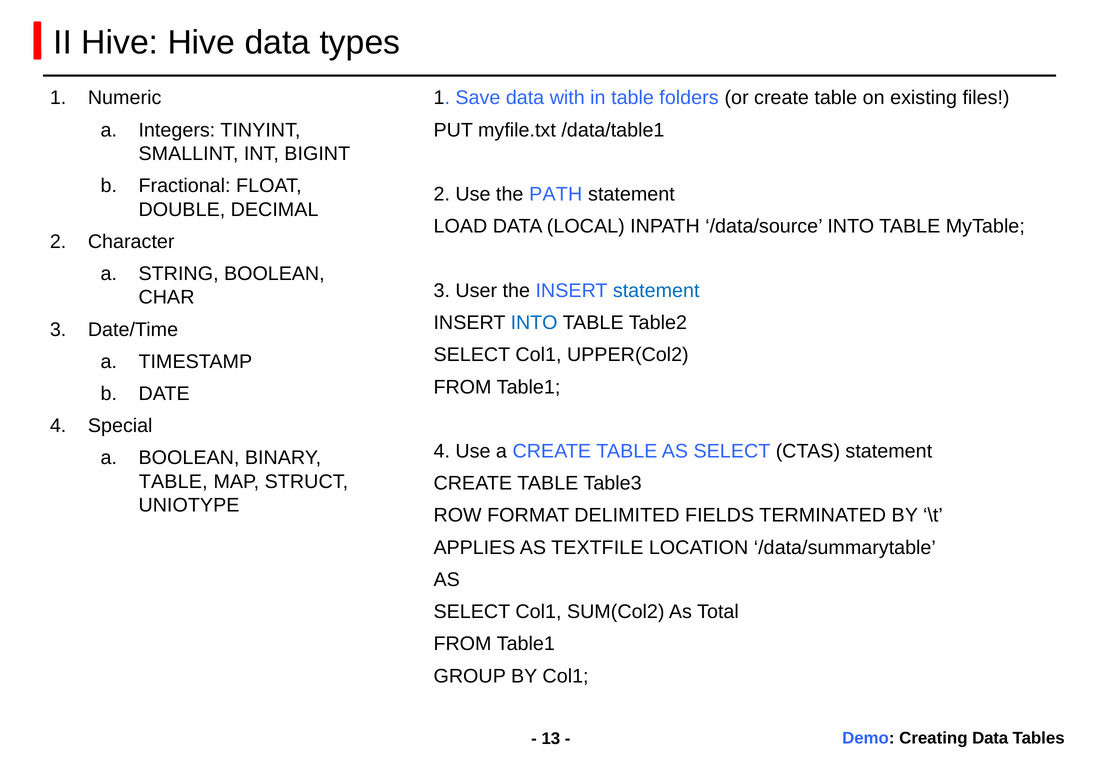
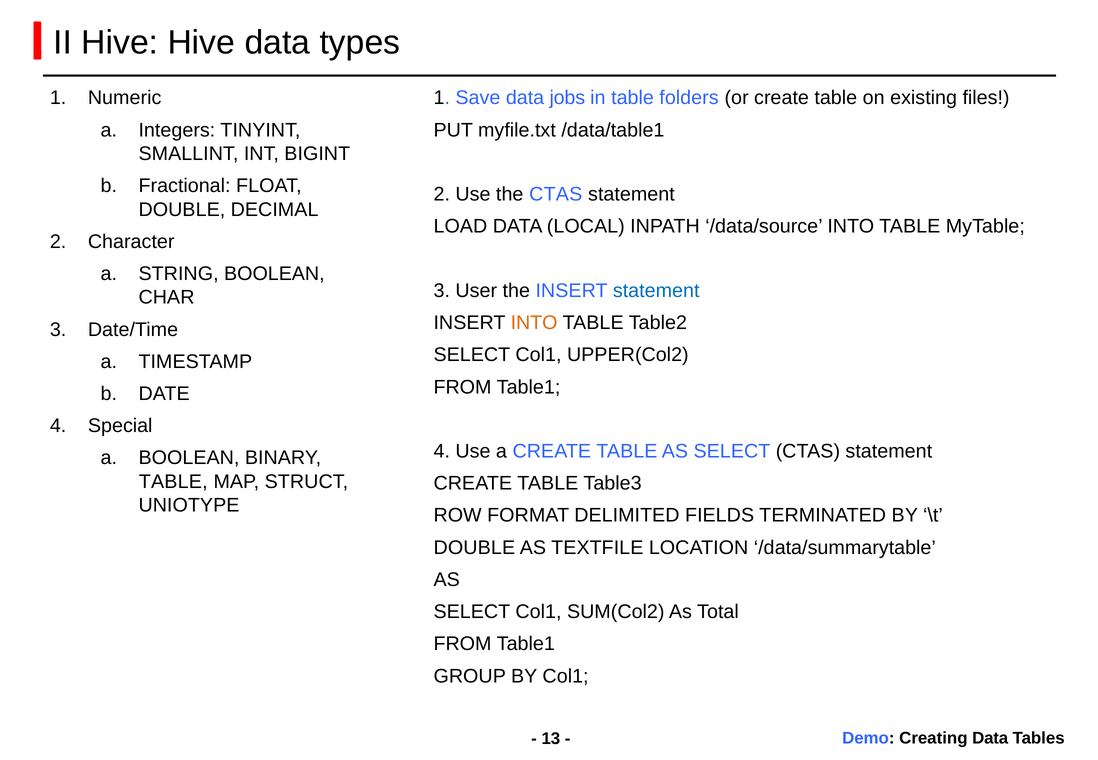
with: with -> jobs
the PATH: PATH -> CTAS
INTO at (534, 323) colour: blue -> orange
APPLIES at (474, 548): APPLIES -> DOUBLE
